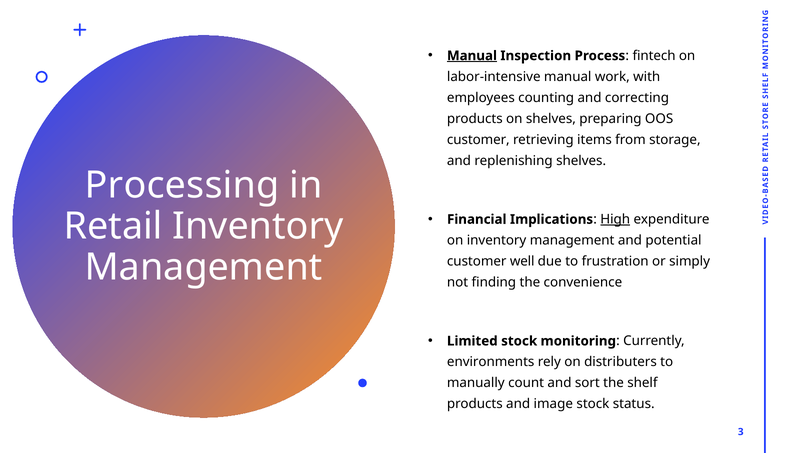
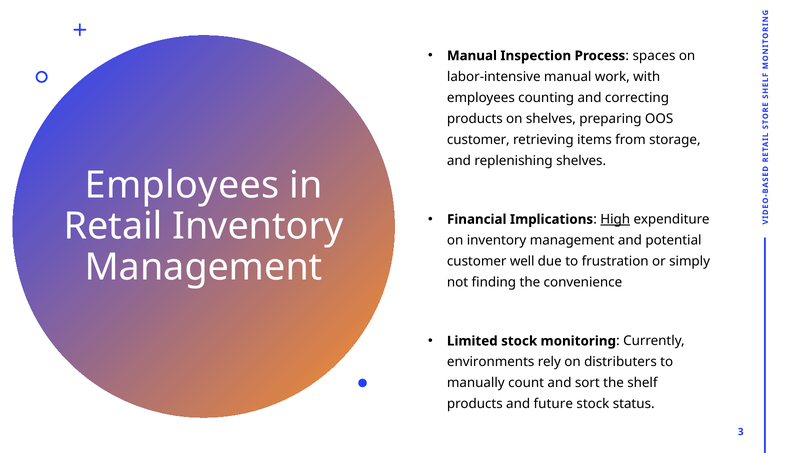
Manual at (472, 56) underline: present -> none
fintech: fintech -> spaces
Processing at (182, 185): Processing -> Employees
image: image -> future
